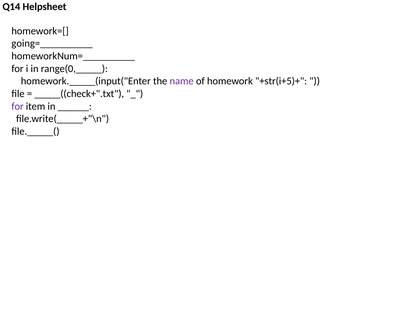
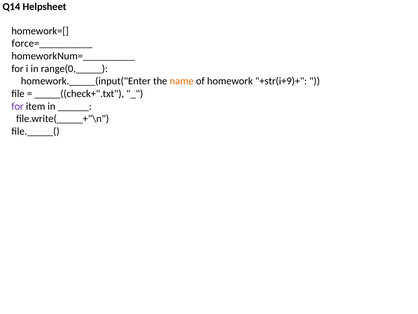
going=__________: going=__________ -> force=__________
name colour: purple -> orange
+str(i+5)+: +str(i+5)+ -> +str(i+9)+
